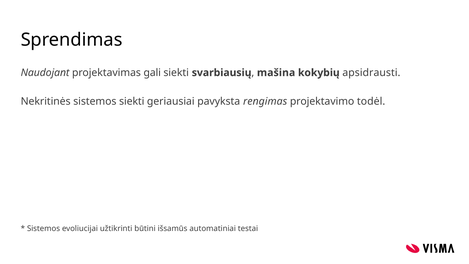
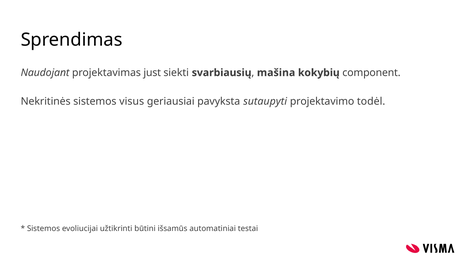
gali: gali -> just
apsidrausti: apsidrausti -> component
sistemos siekti: siekti -> visus
rengimas: rengimas -> sutaupyti
